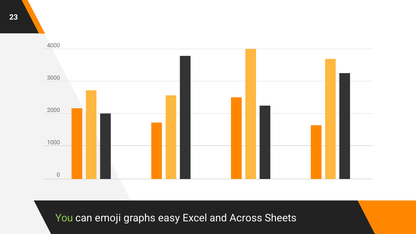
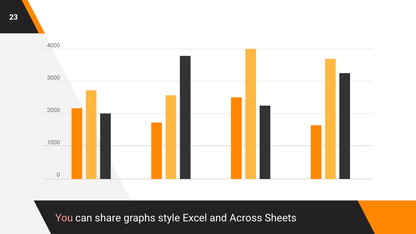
You colour: light green -> pink
emoji: emoji -> share
easy: easy -> style
